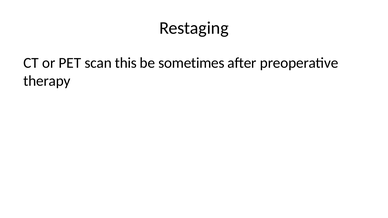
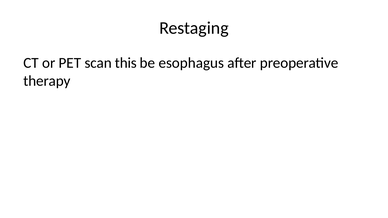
sometimes: sometimes -> esophagus
